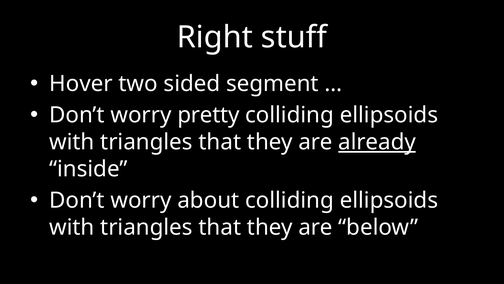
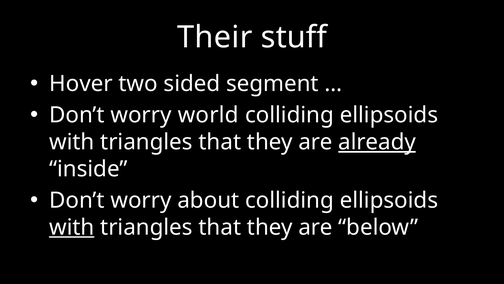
Right: Right -> Their
pretty: pretty -> world
with at (72, 227) underline: none -> present
